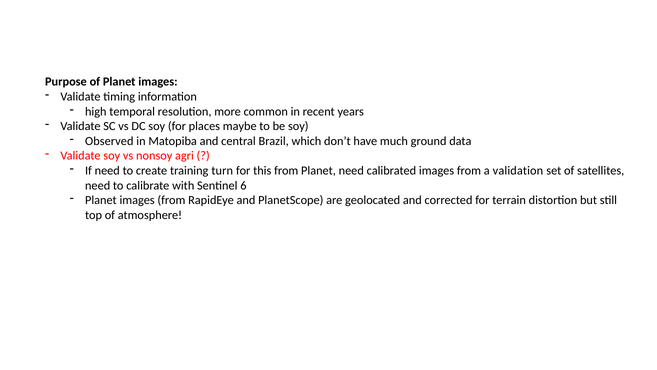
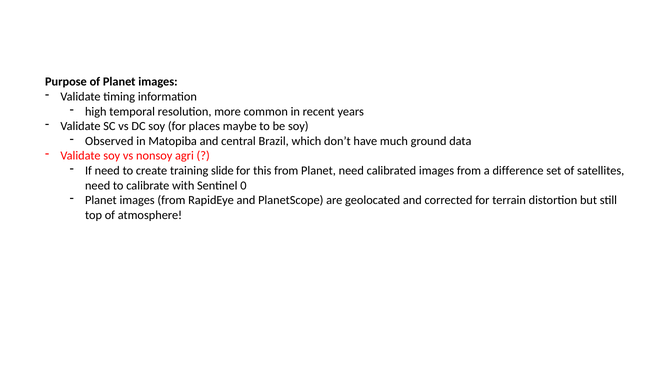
turn: turn -> slide
validation: validation -> difference
6: 6 -> 0
